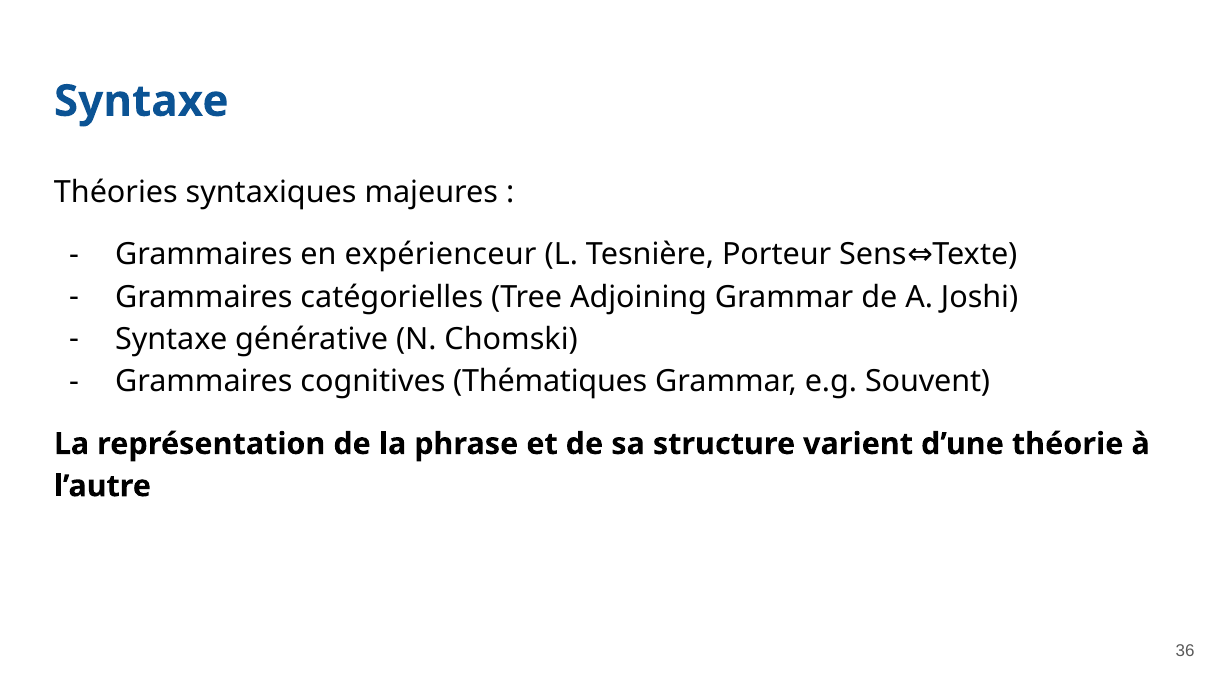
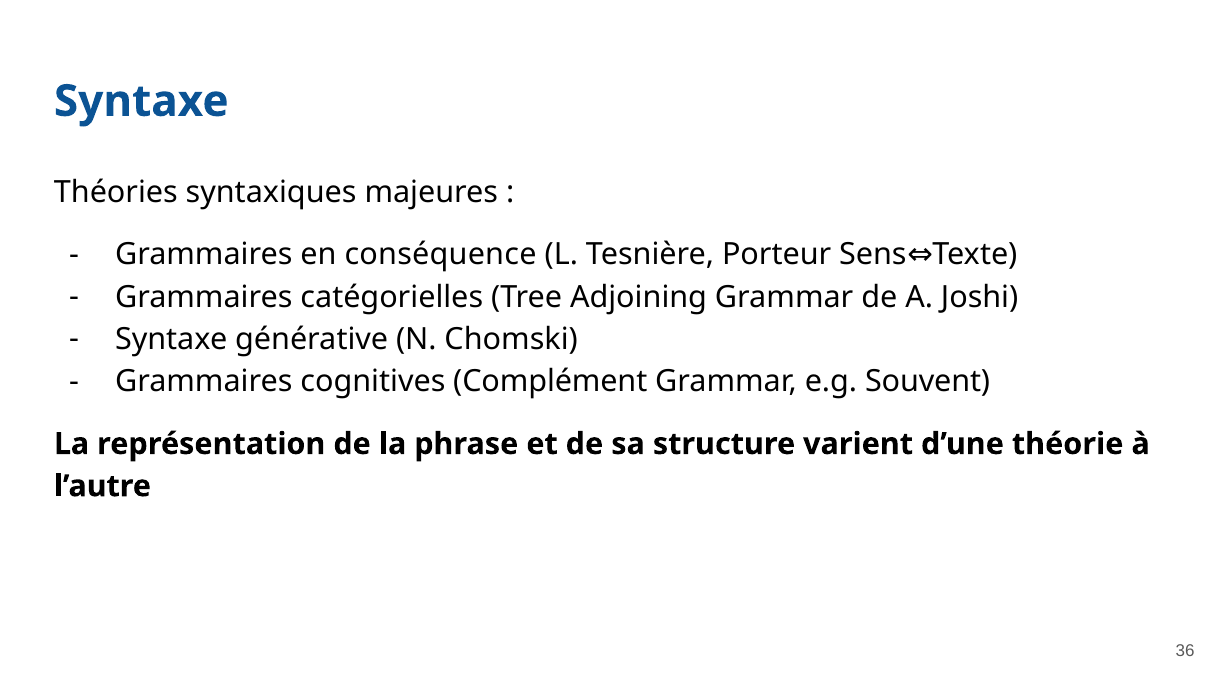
expérienceur: expérienceur -> conséquence
Thématiques: Thématiques -> Complément
